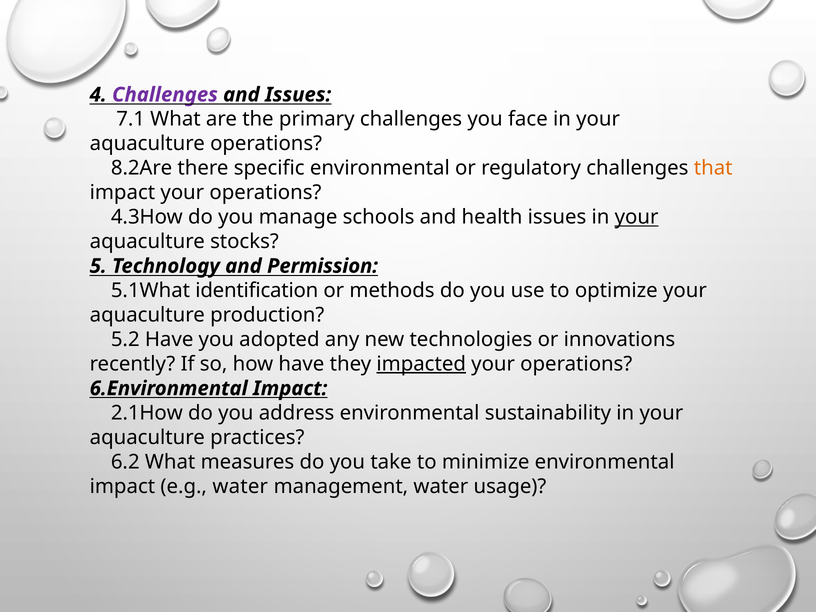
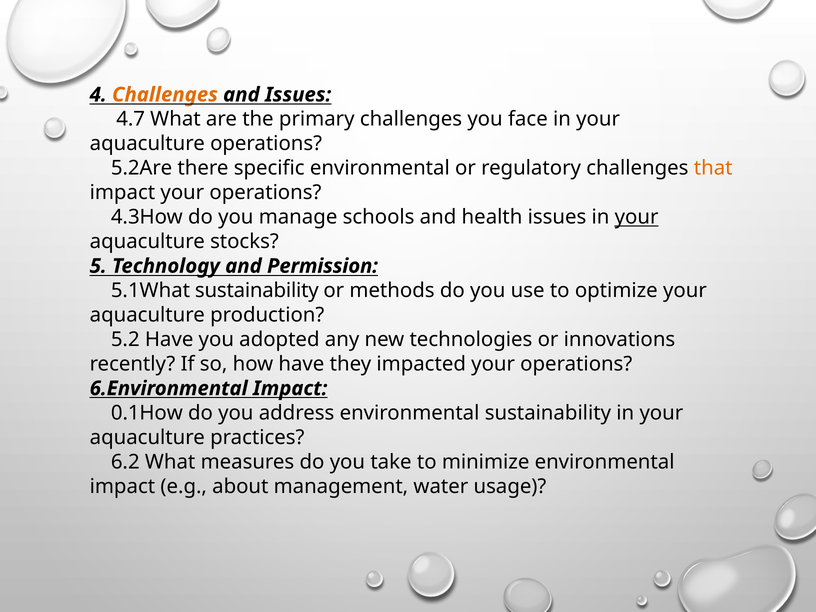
Challenges at (165, 95) colour: purple -> orange
7.1: 7.1 -> 4.7
8.2Are: 8.2Are -> 5.2Are
5.1What identification: identification -> sustainability
impacted underline: present -> none
2.1How: 2.1How -> 0.1How
e.g water: water -> about
